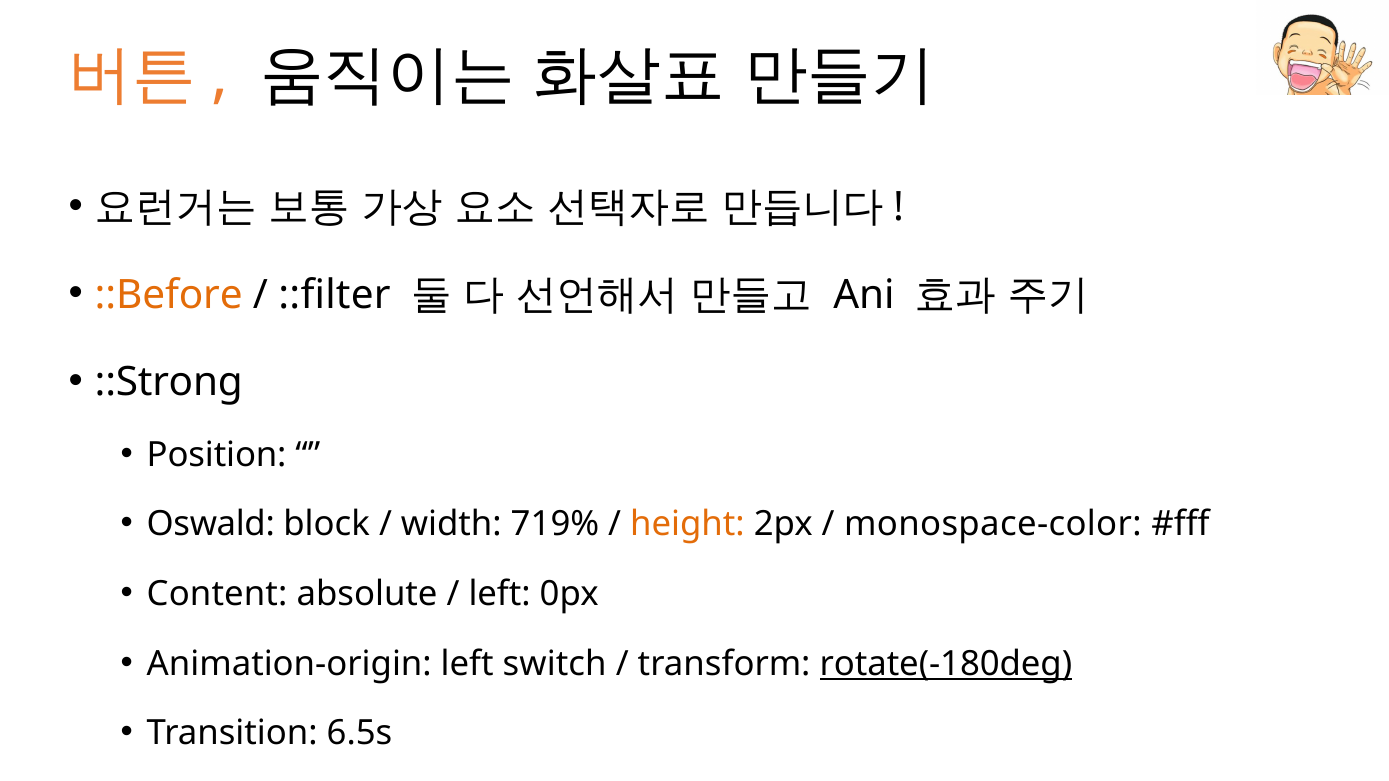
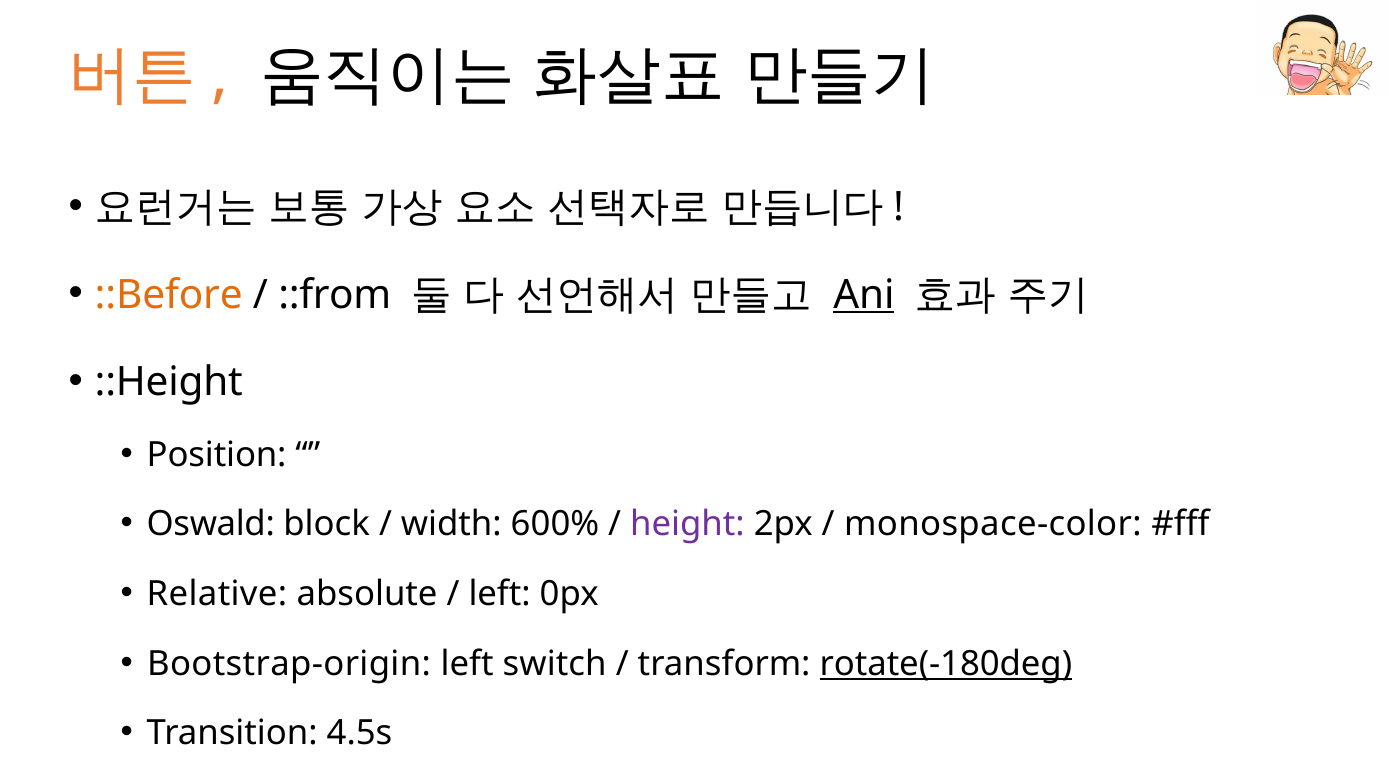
::filter: ::filter -> ::from
Ani underline: none -> present
::Strong: ::Strong -> ::Height
719%: 719% -> 600%
height colour: orange -> purple
Content: Content -> Relative
Animation-origin: Animation-origin -> Bootstrap-origin
6.5s: 6.5s -> 4.5s
